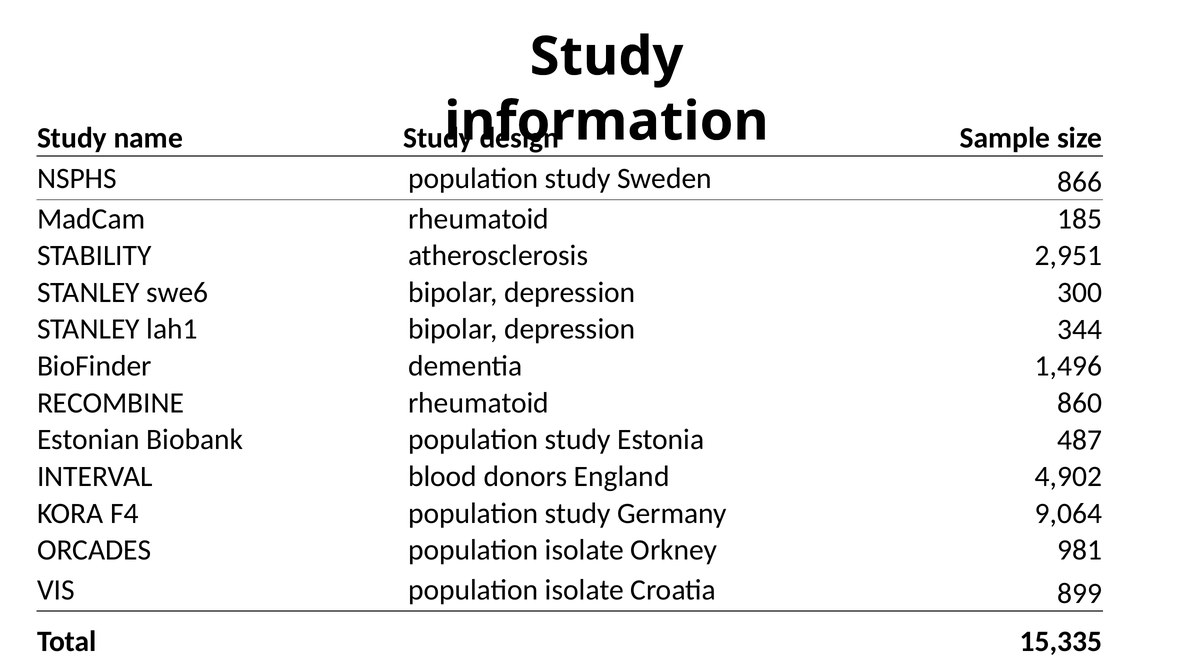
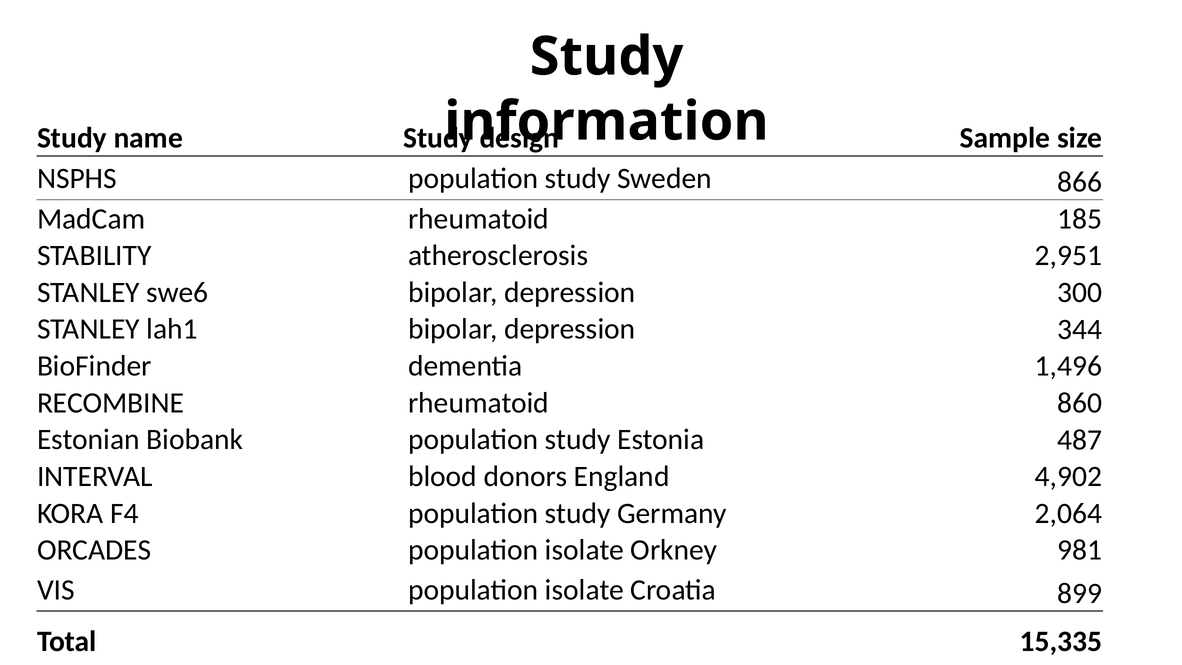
9,064: 9,064 -> 2,064
